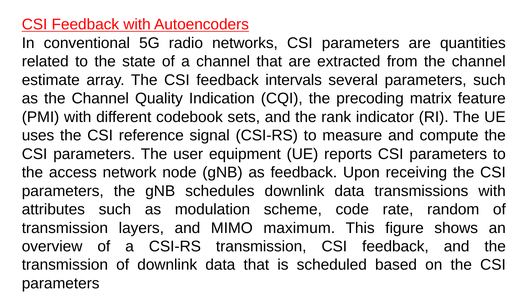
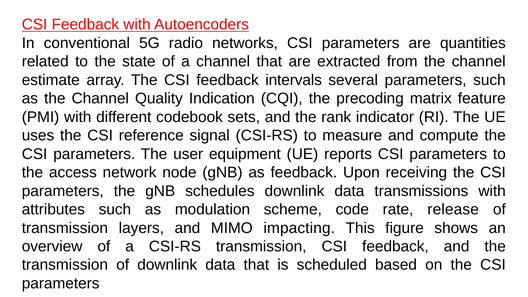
random: random -> release
maximum: maximum -> impacting
